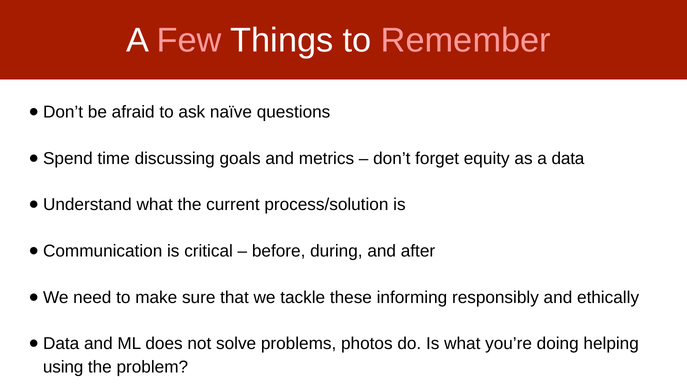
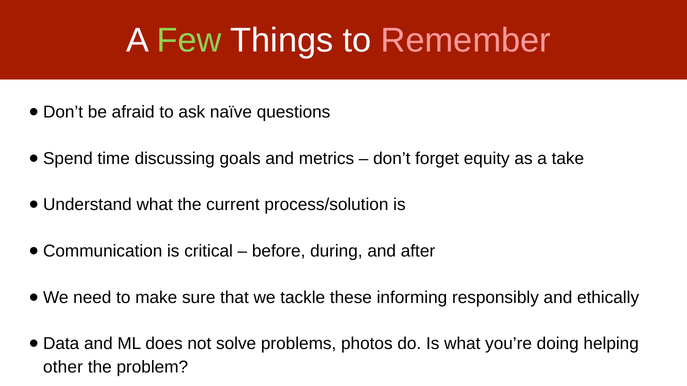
Few colour: pink -> light green
data: data -> take
using: using -> other
